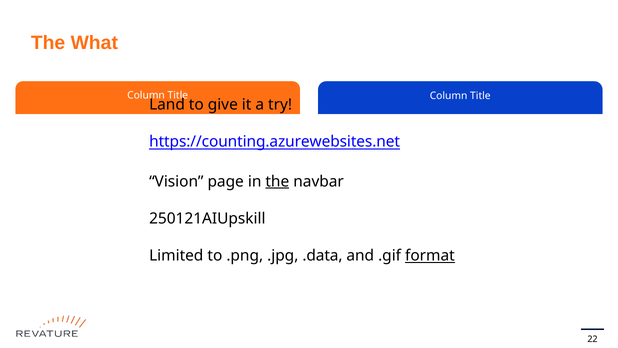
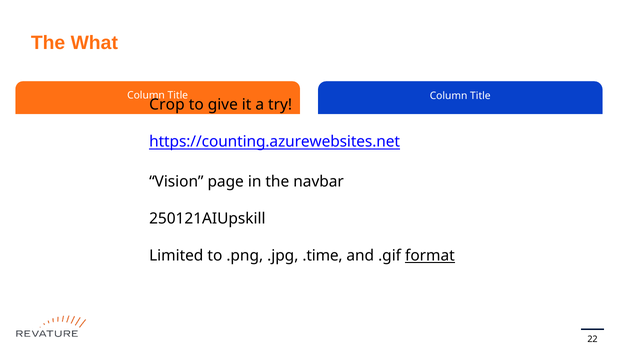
Land: Land -> Crop
the at (277, 181) underline: present -> none
.data: .data -> .time
